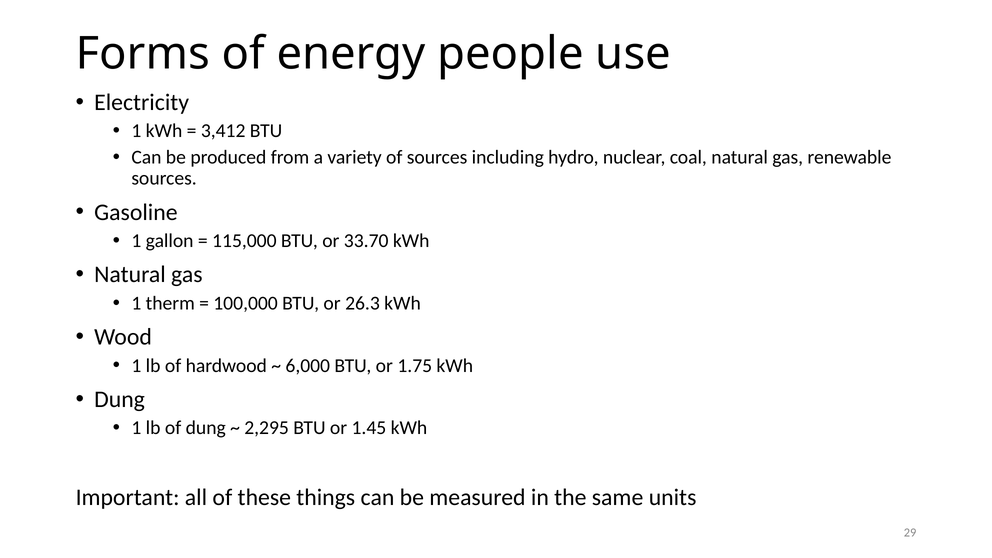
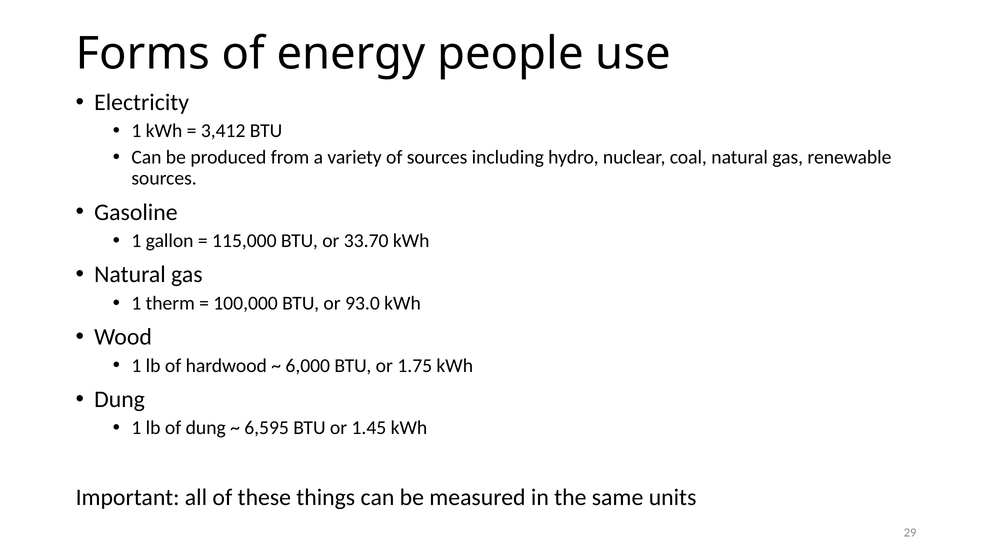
26.3: 26.3 -> 93.0
2,295: 2,295 -> 6,595
